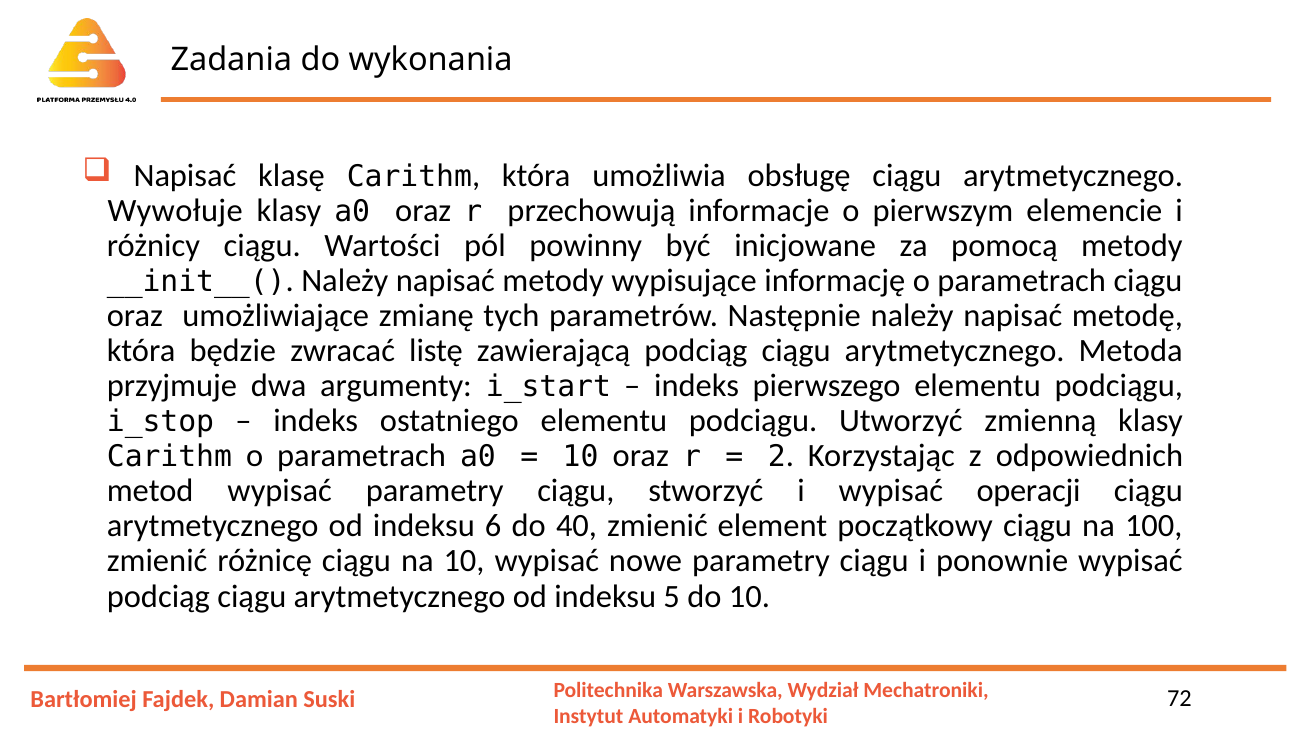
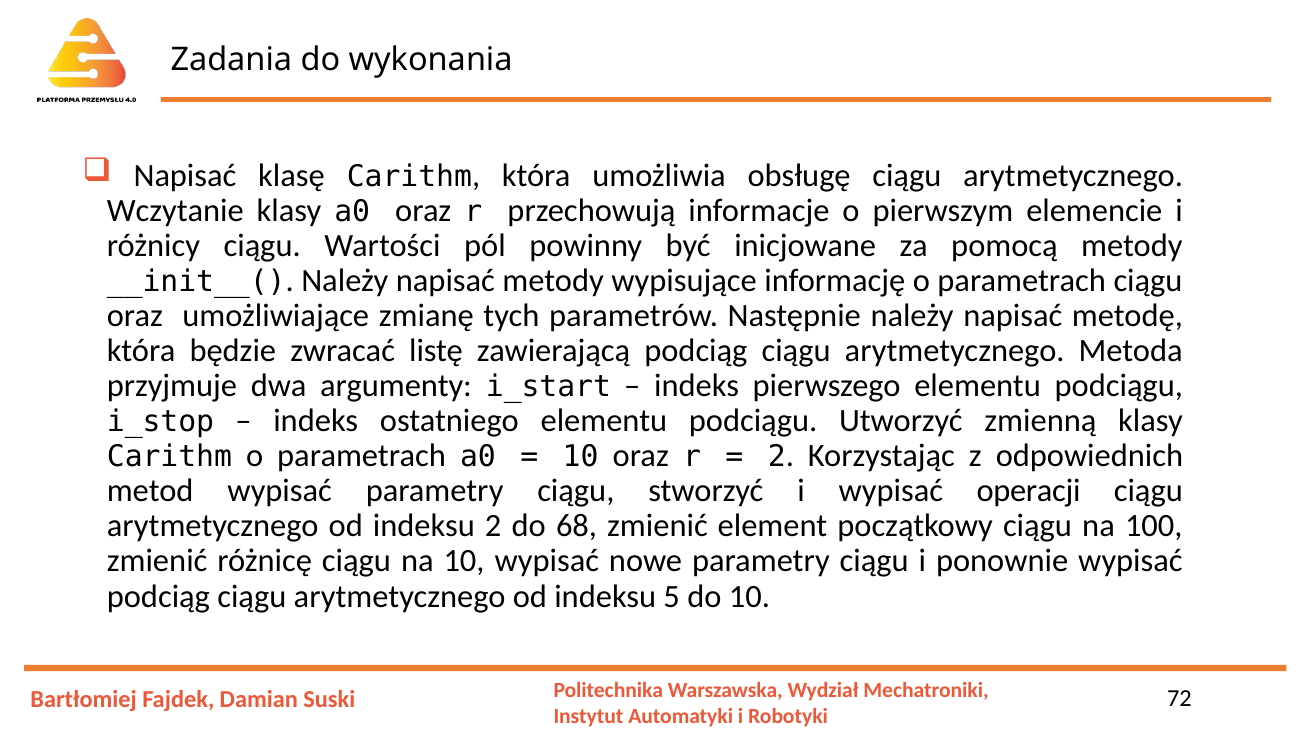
Wywołuje: Wywołuje -> Wczytanie
indeksu 6: 6 -> 2
40: 40 -> 68
